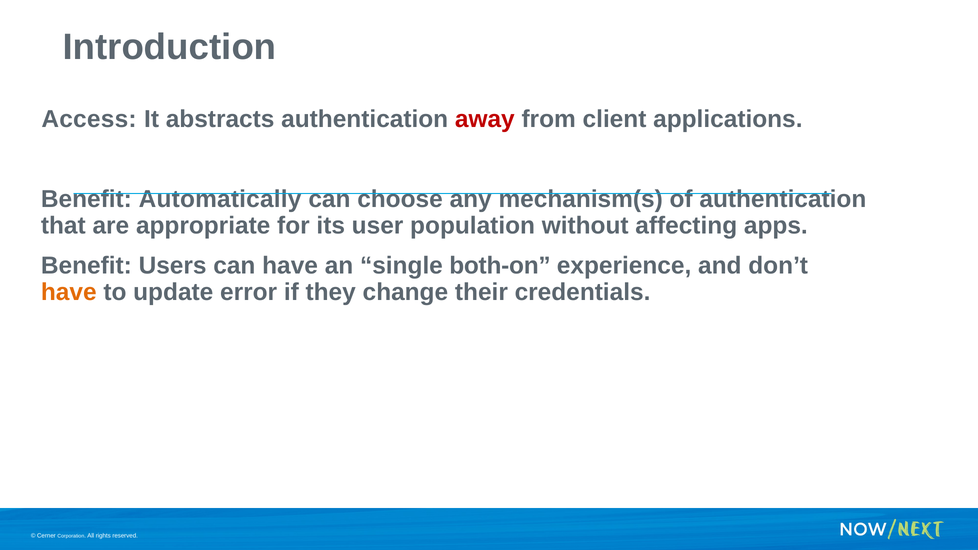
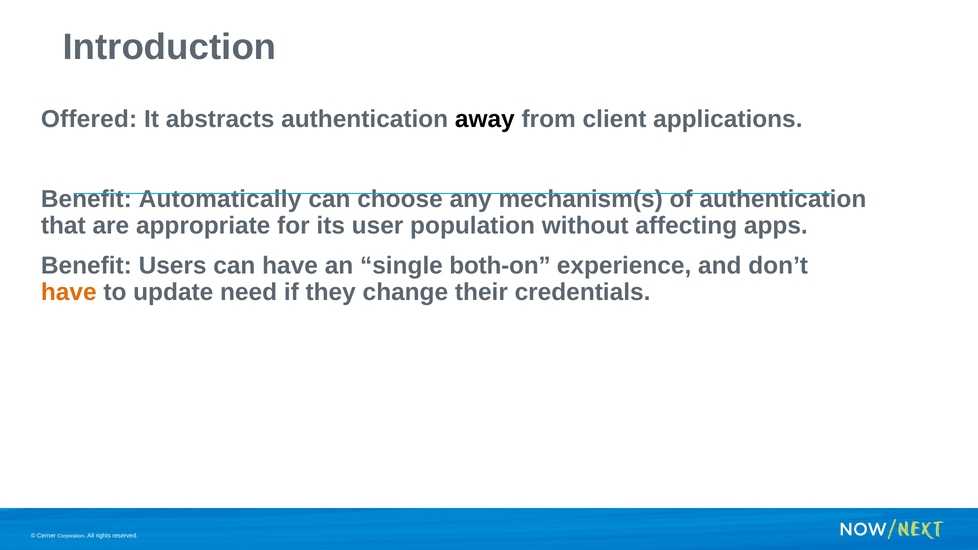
Access: Access -> Offered
away colour: red -> black
error: error -> need
